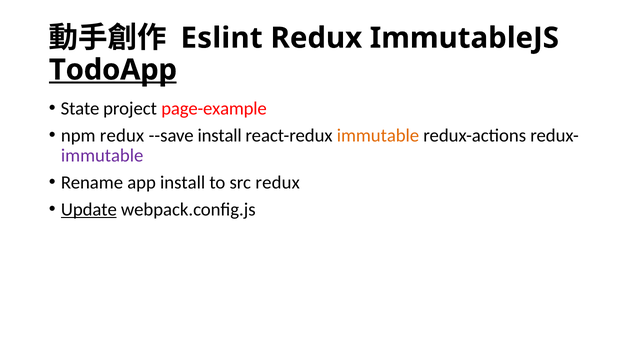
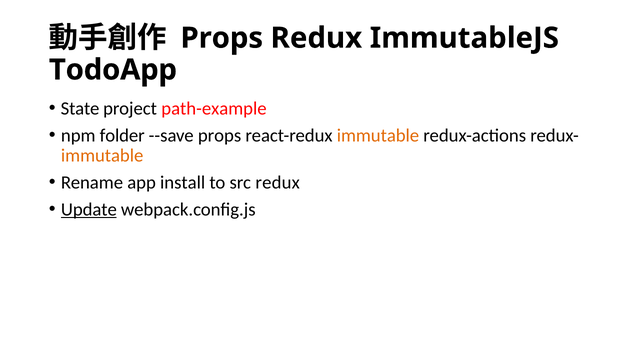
Eslint at (222, 38): Eslint -> Props
TodoApp underline: present -> none
page-example: page-example -> path-example
npm redux: redux -> folder
--save install: install -> props
immutable at (102, 156) colour: purple -> orange
